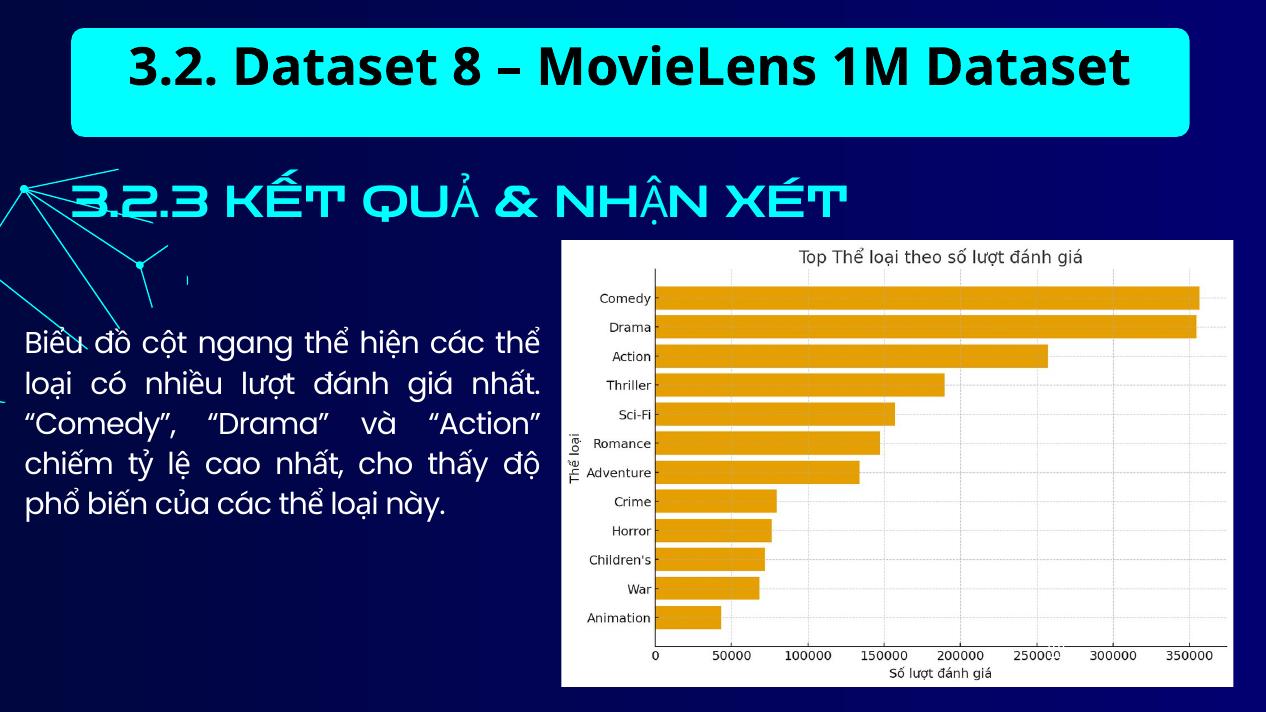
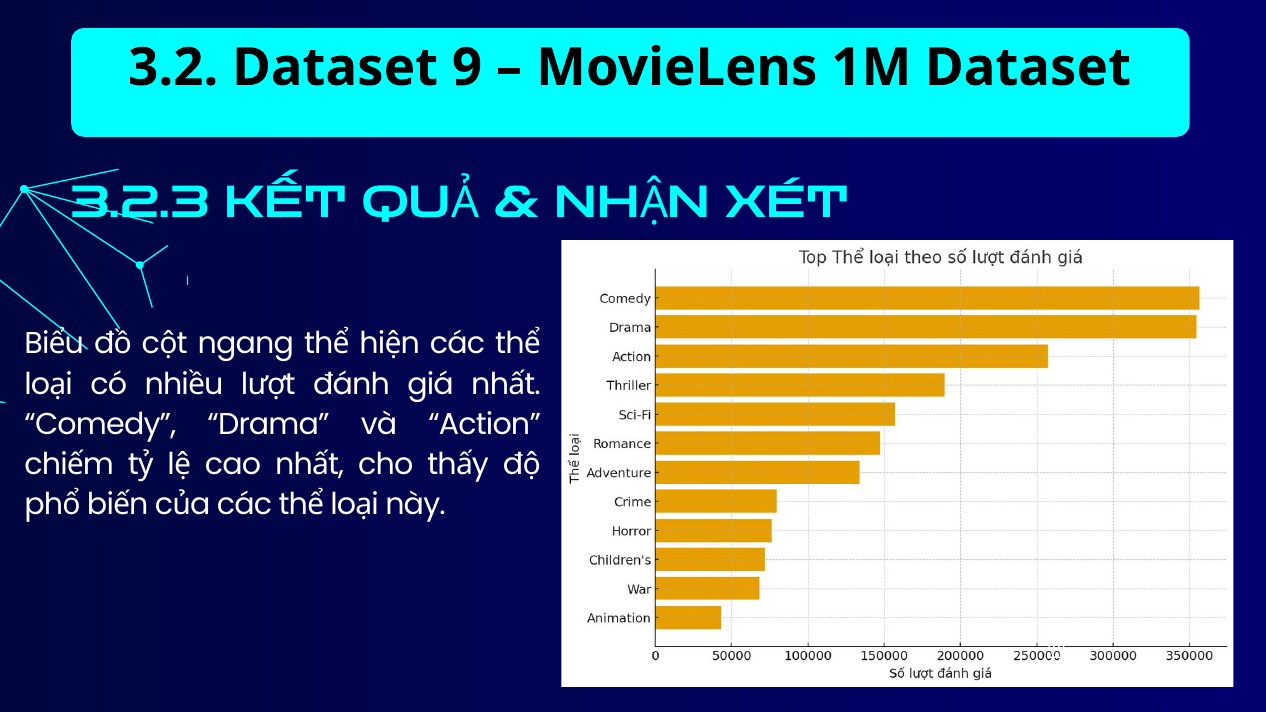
8: 8 -> 9
